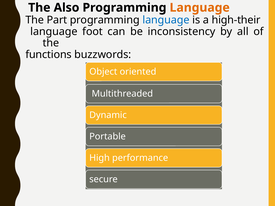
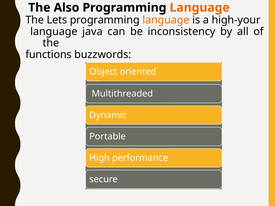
Part: Part -> Lets
language at (166, 20) colour: blue -> orange
high-their: high-their -> high-your
foot: foot -> java
